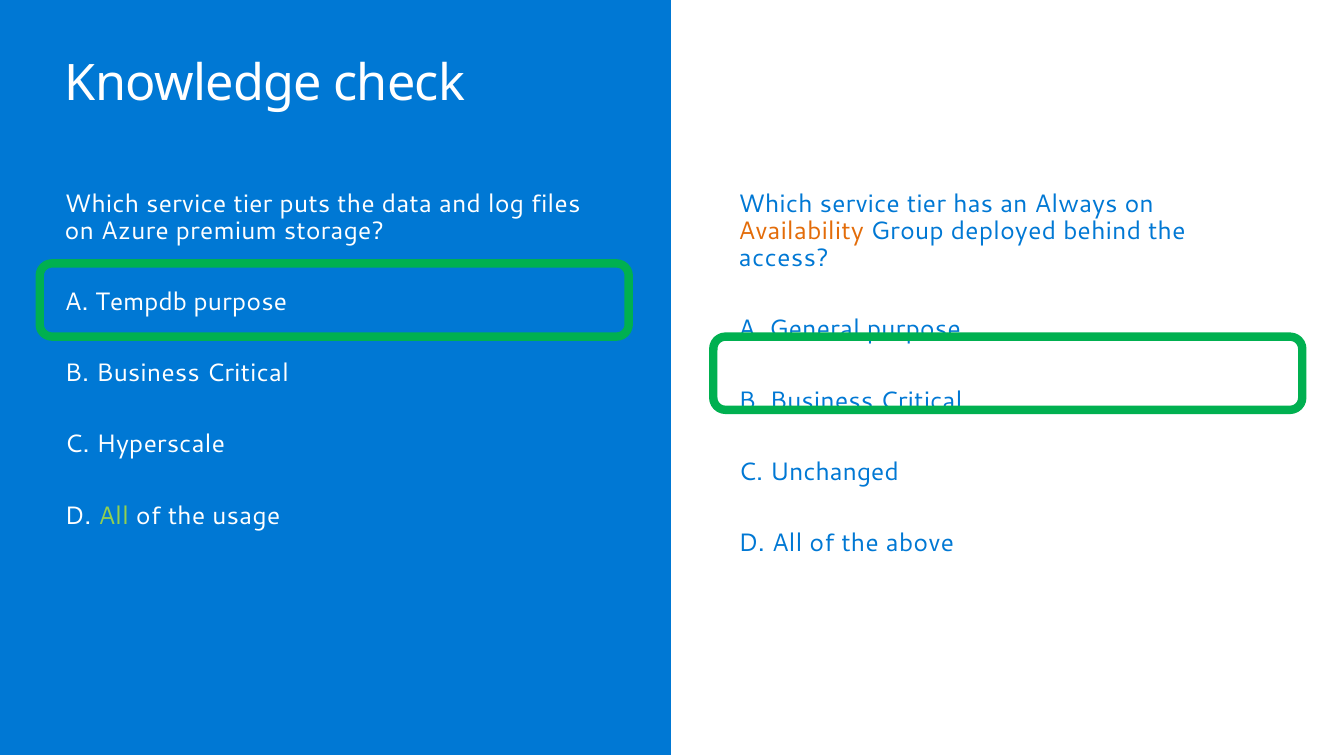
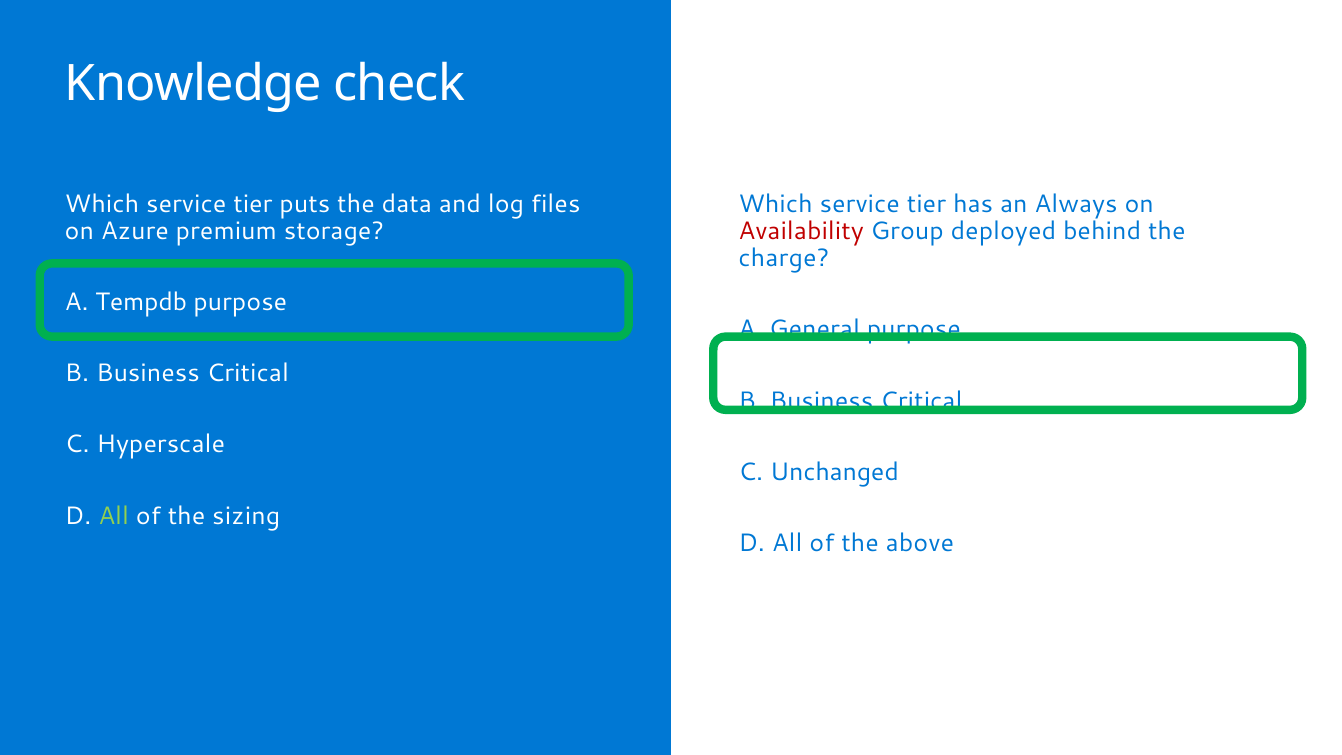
Availability colour: orange -> red
access: access -> charge
usage: usage -> sizing
